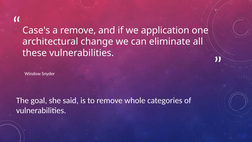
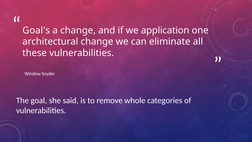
Case's: Case's -> Goal's
a remove: remove -> change
